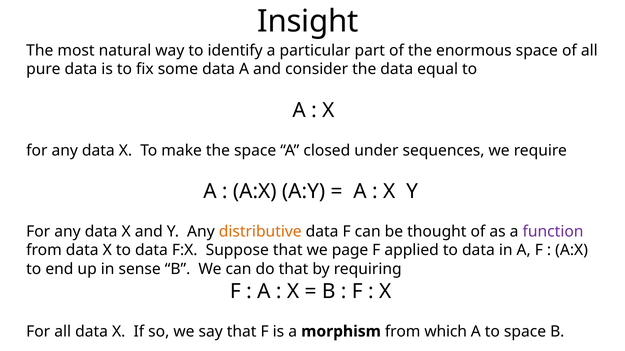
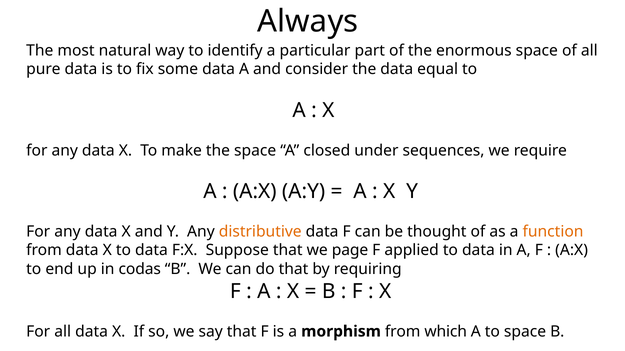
Insight: Insight -> Always
function colour: purple -> orange
sense: sense -> codas
